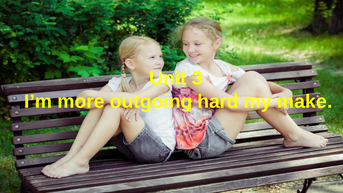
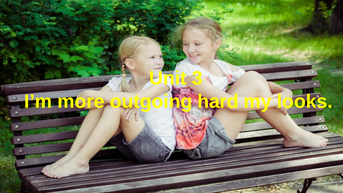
make: make -> looks
